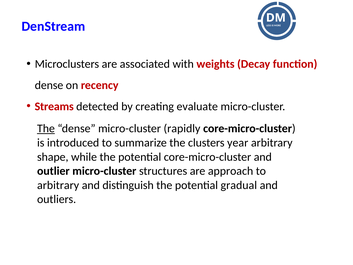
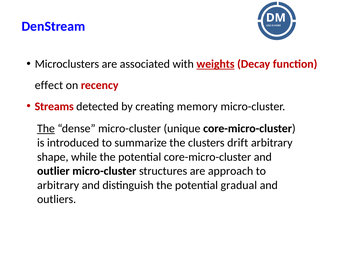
weights underline: none -> present
dense at (49, 85): dense -> effect
evaluate: evaluate -> memory
rapidly: rapidly -> unique
year: year -> drift
